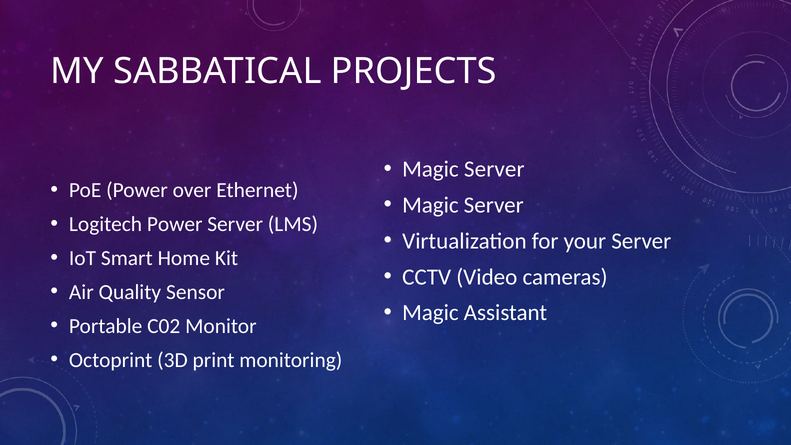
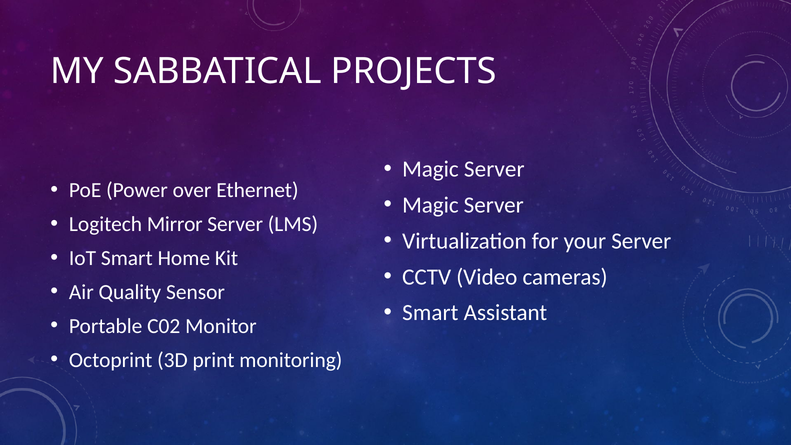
Logitech Power: Power -> Mirror
Magic at (430, 313): Magic -> Smart
